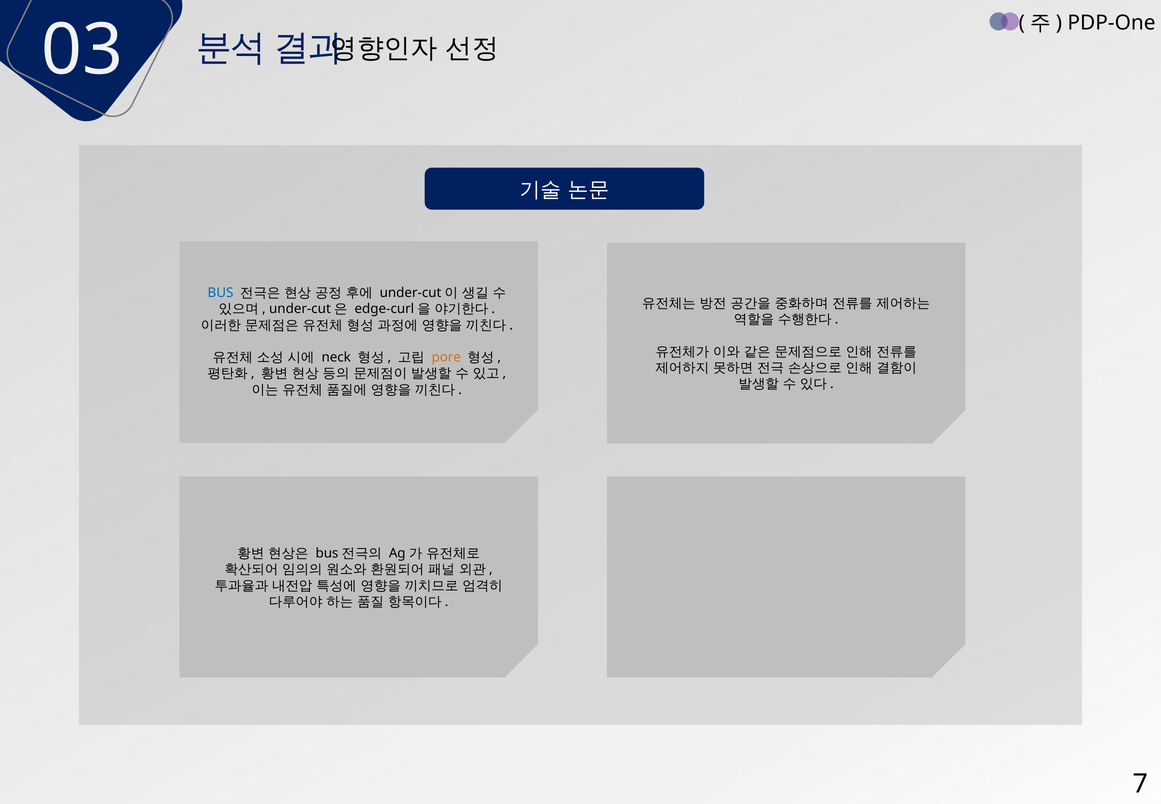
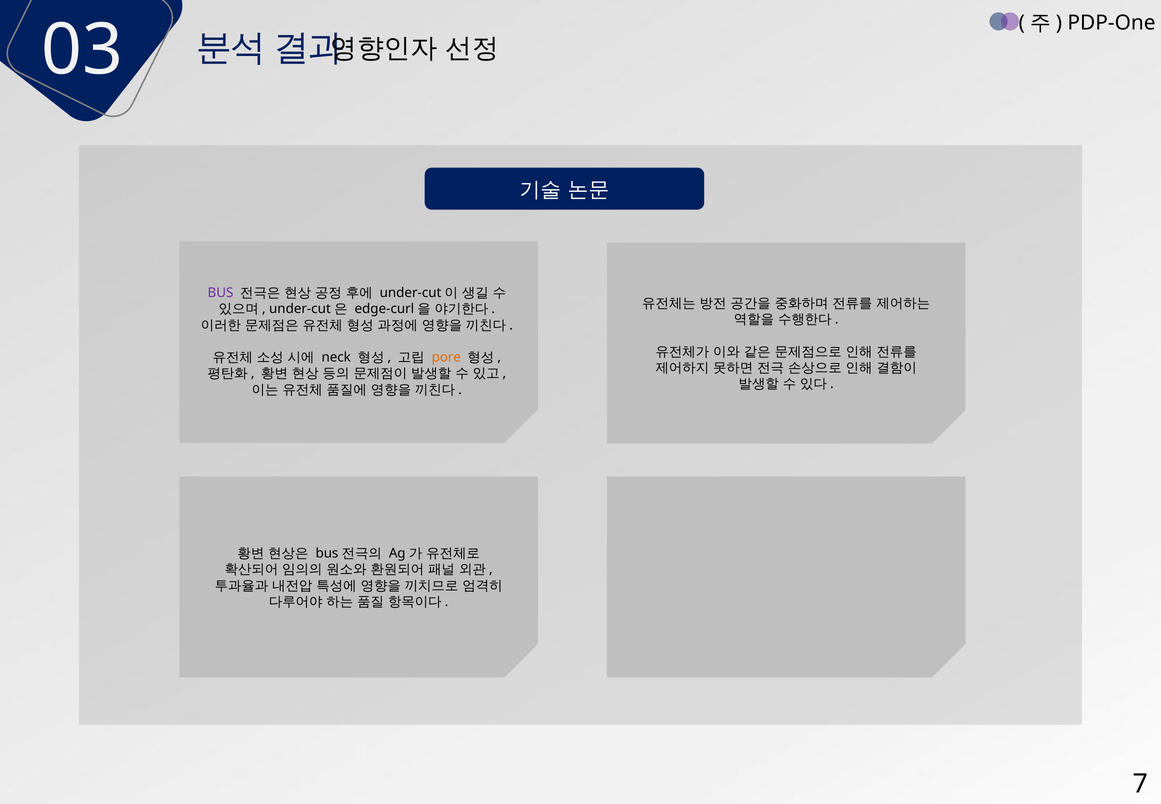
BUS colour: blue -> purple
